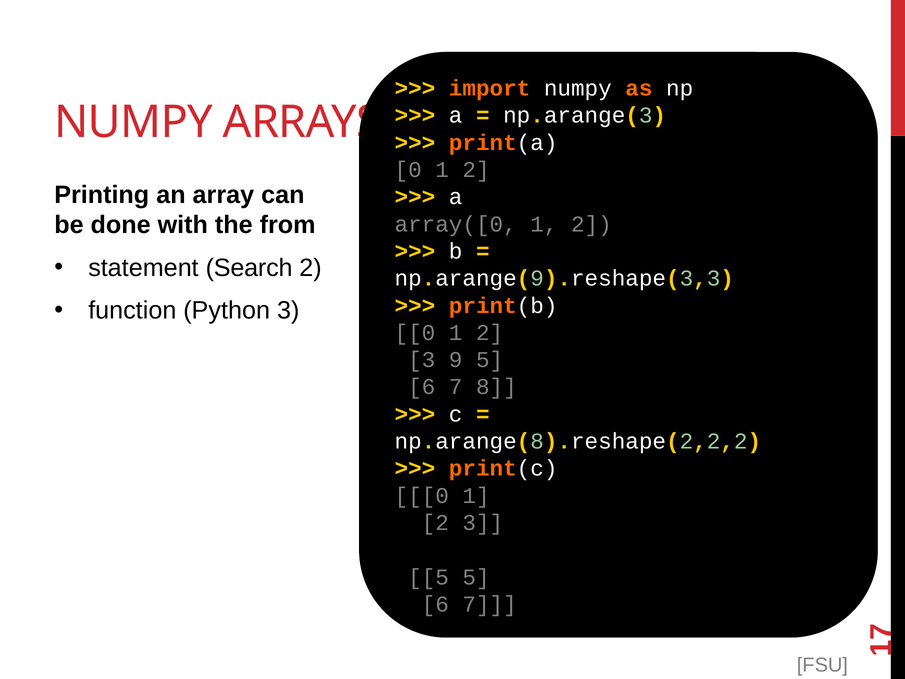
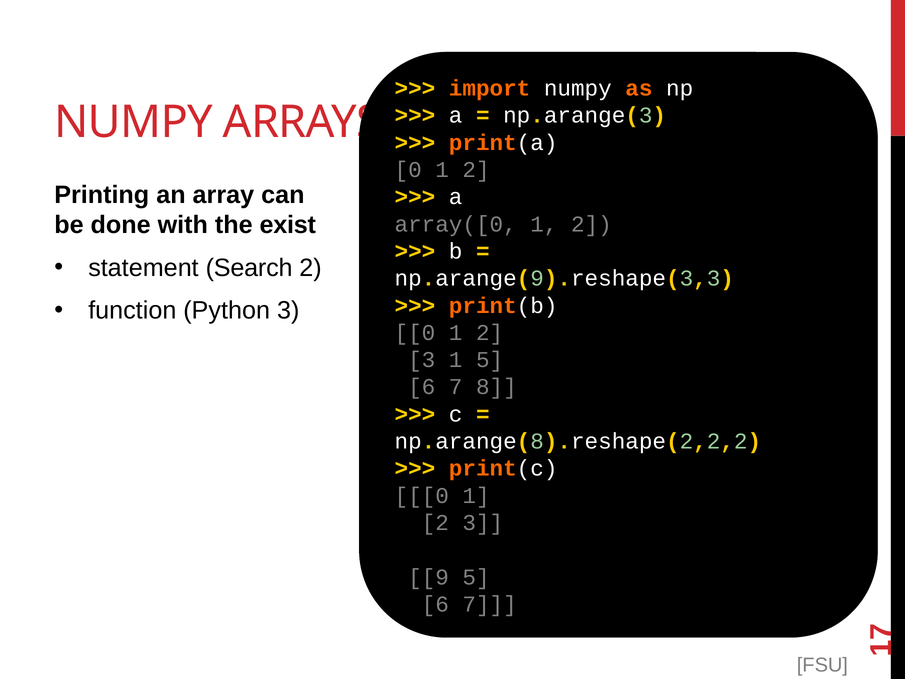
from: from -> exist
3 9: 9 -> 1
5 at (429, 577): 5 -> 9
